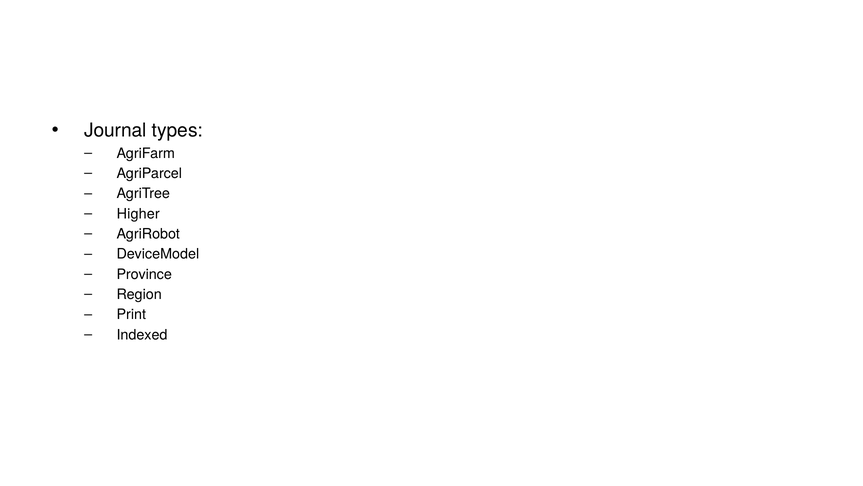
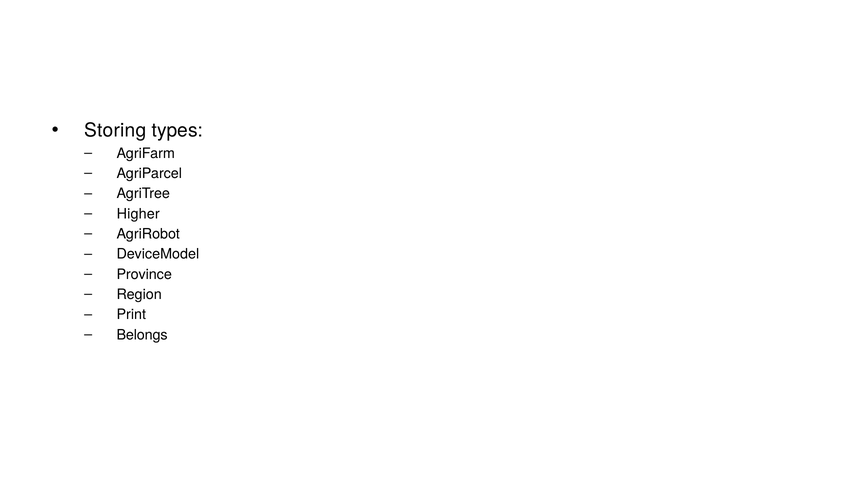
Journal: Journal -> Storing
Indexed: Indexed -> Belongs
